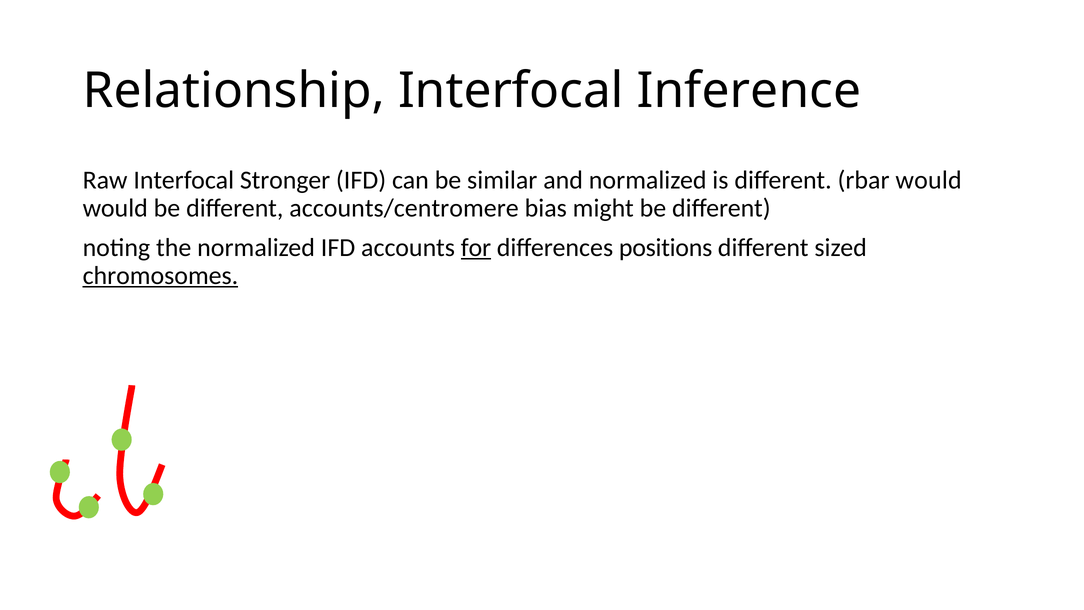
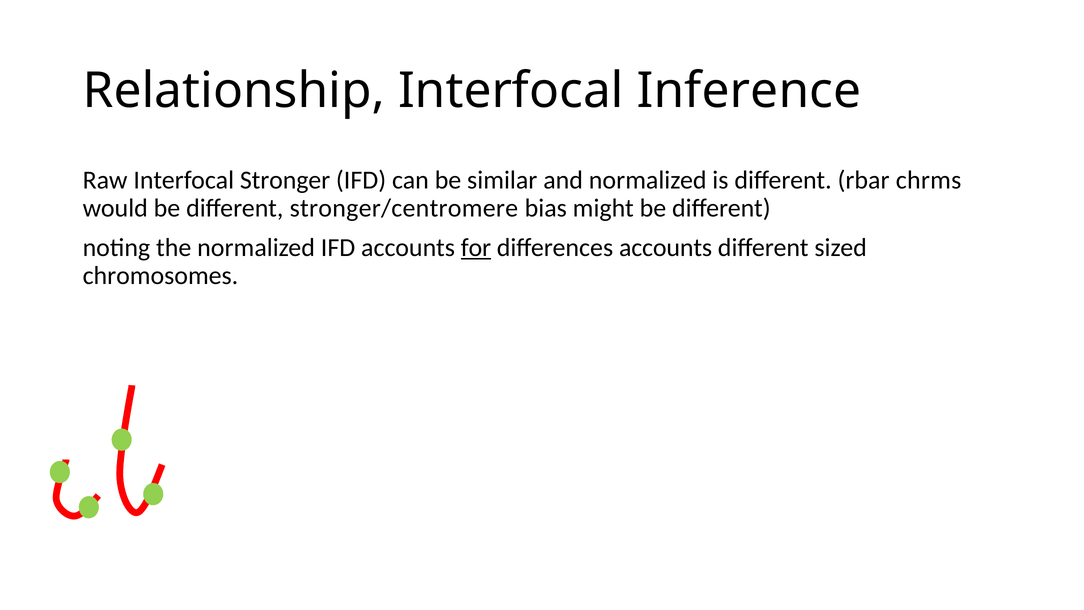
rbar would: would -> chrms
accounts/centromere: accounts/centromere -> stronger/centromere
differences positions: positions -> accounts
chromosomes underline: present -> none
